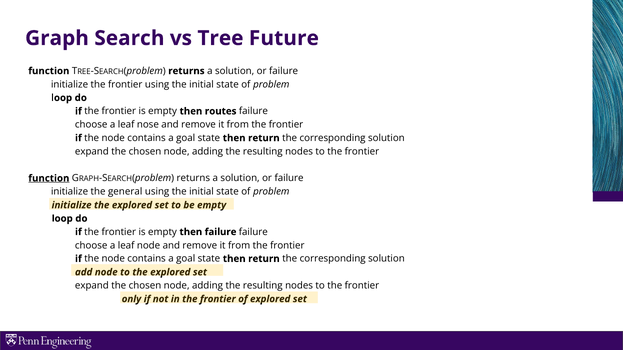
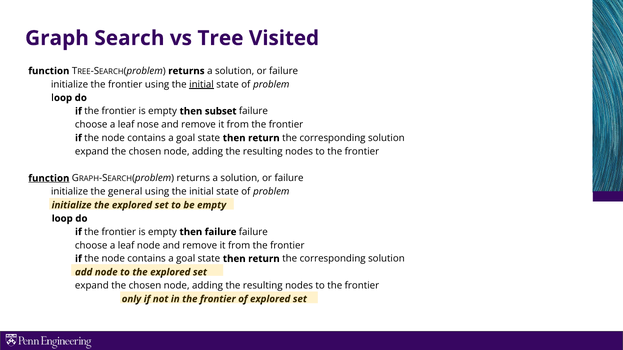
Future: Future -> Visited
initial at (202, 84) underline: none -> present
routes: routes -> subset
